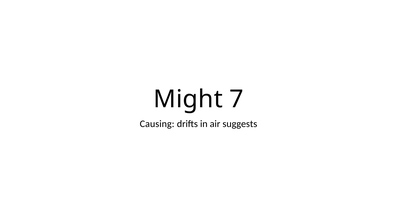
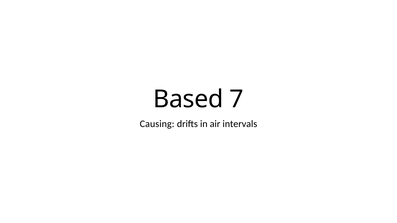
Might: Might -> Based
suggests: suggests -> intervals
